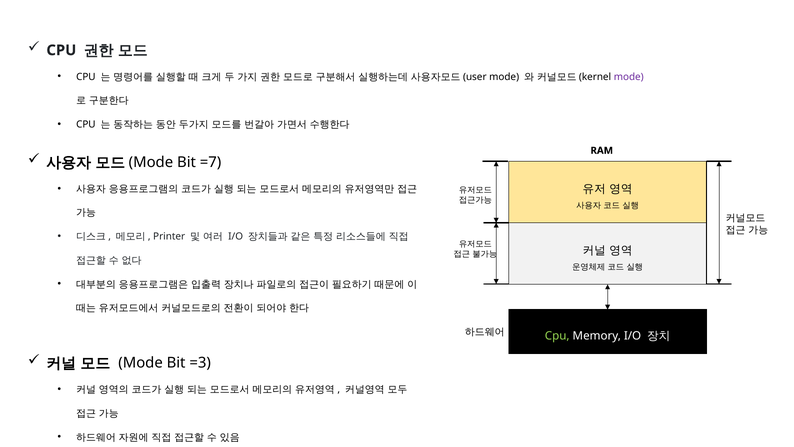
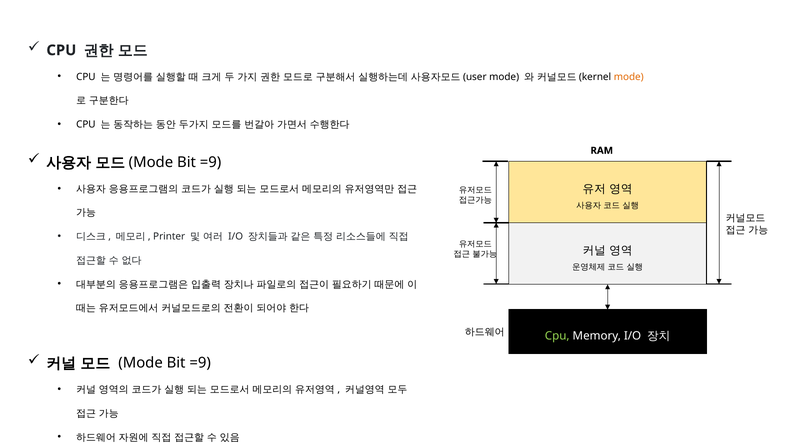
mode at (629, 77) colour: purple -> orange
=7 at (211, 162): =7 -> =9
Mode Bit =3: =3 -> =9
